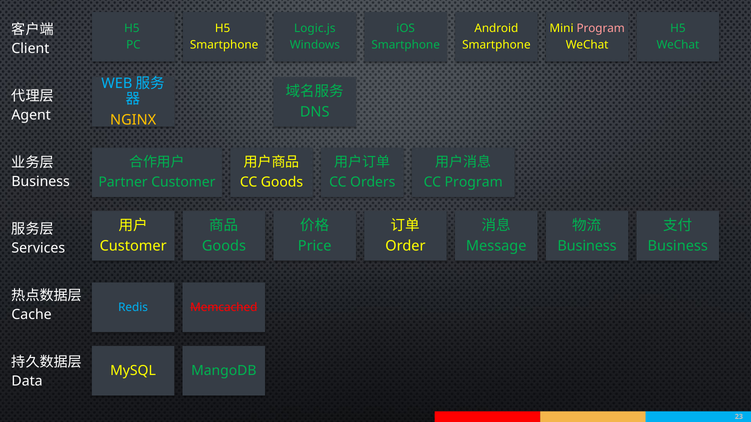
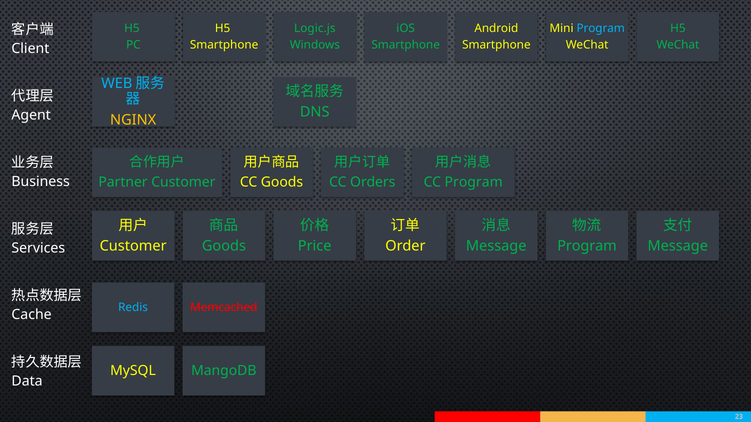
Program at (601, 28) colour: pink -> light blue
Business at (587, 246): Business -> Program
Business at (678, 246): Business -> Message
